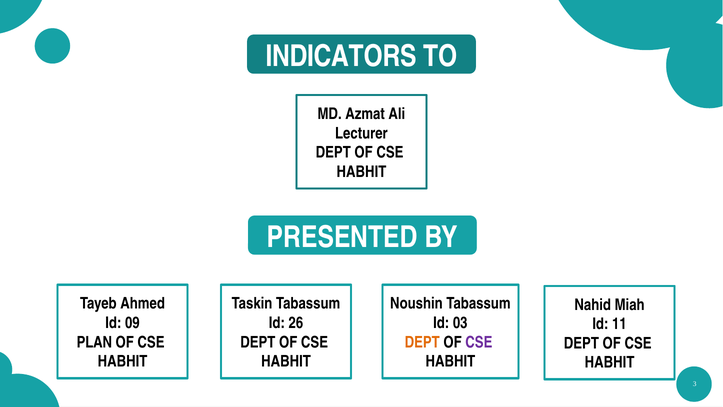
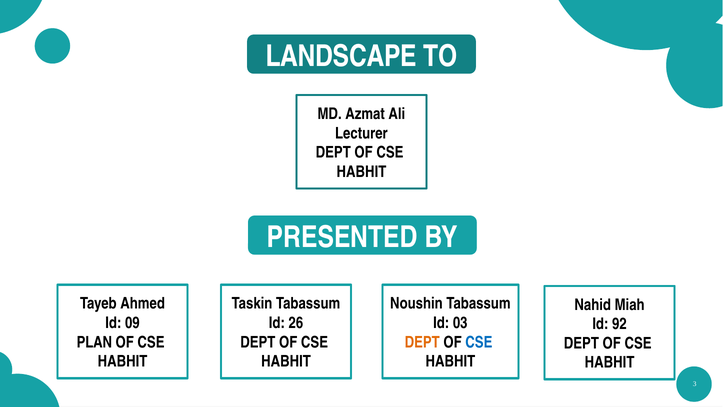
INDICATORS: INDICATORS -> LANDSCAPE
11: 11 -> 92
CSE at (479, 342) colour: purple -> blue
